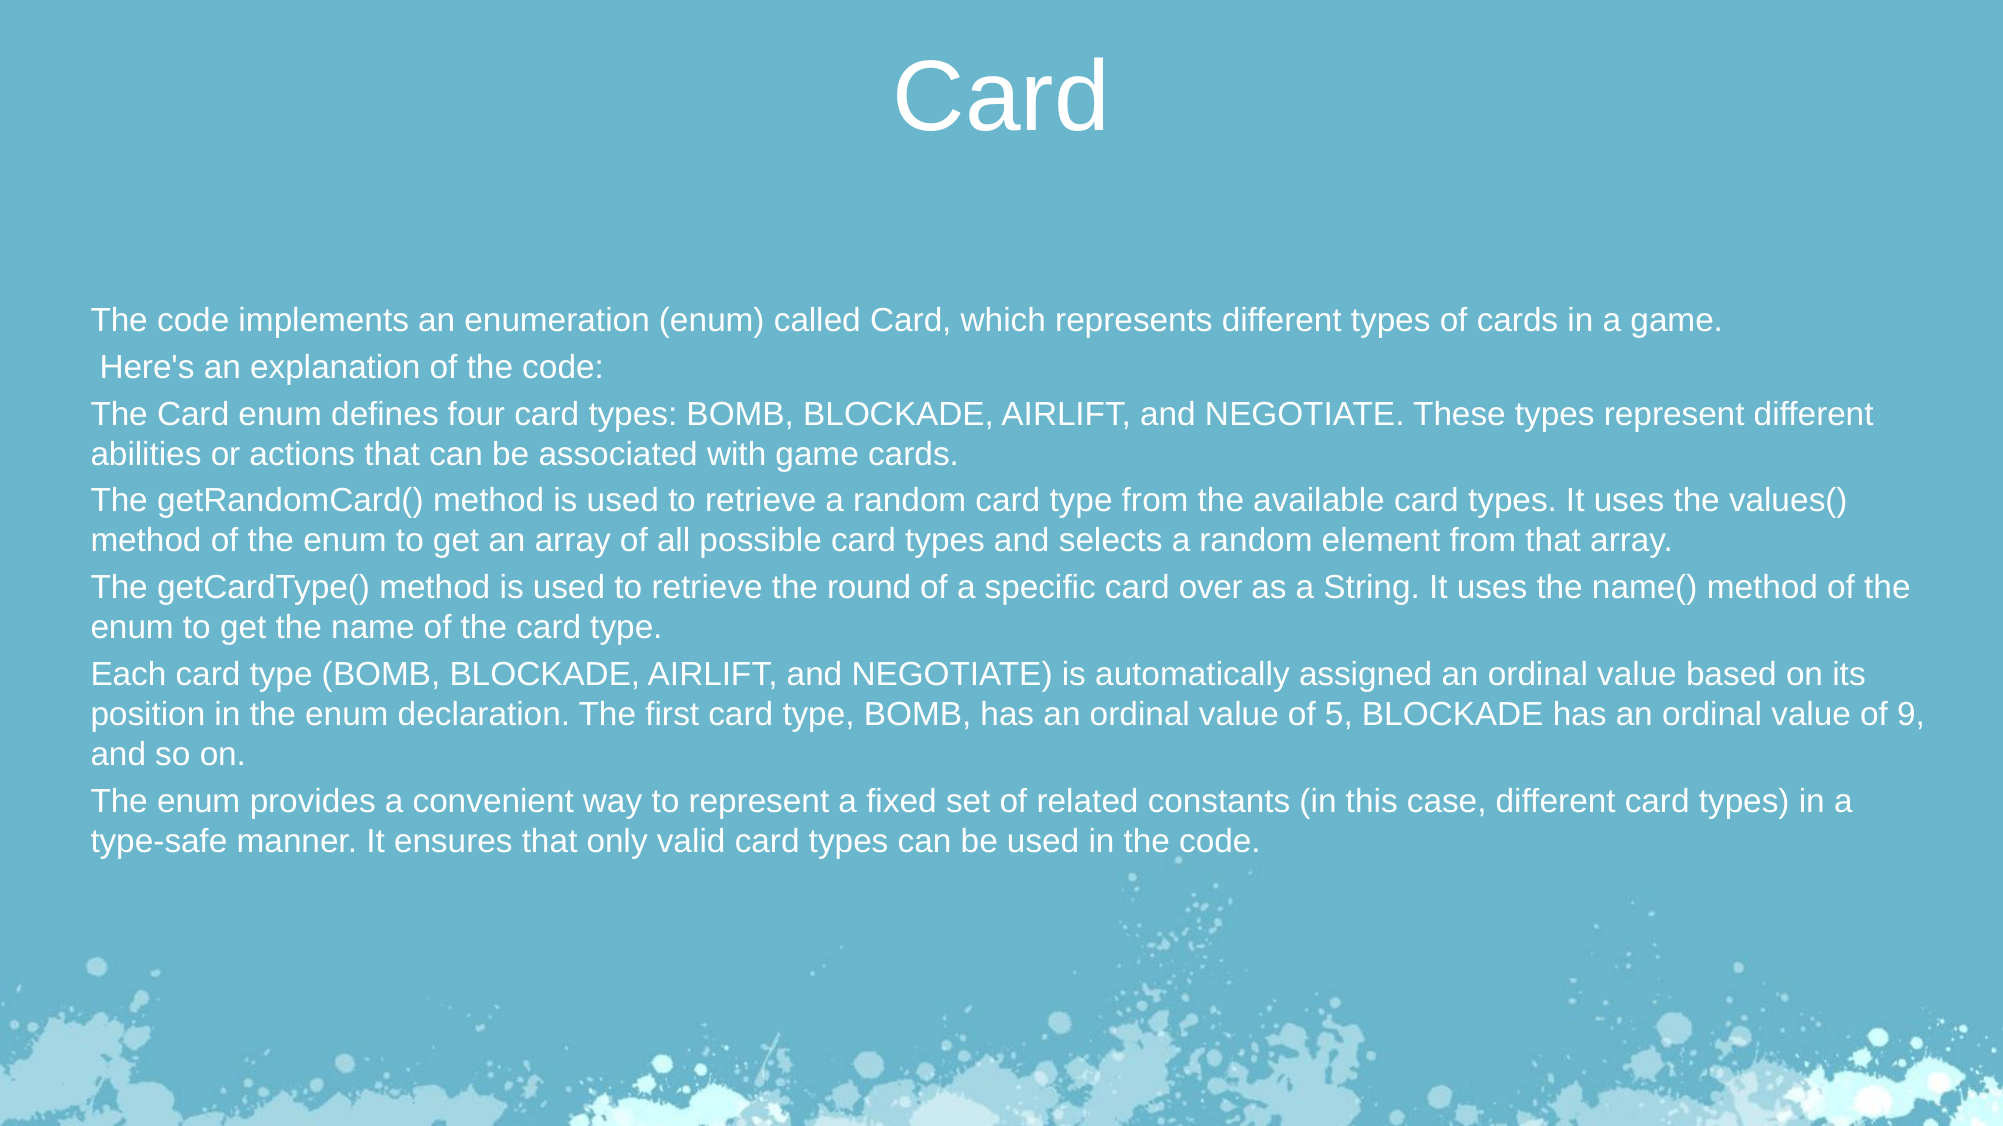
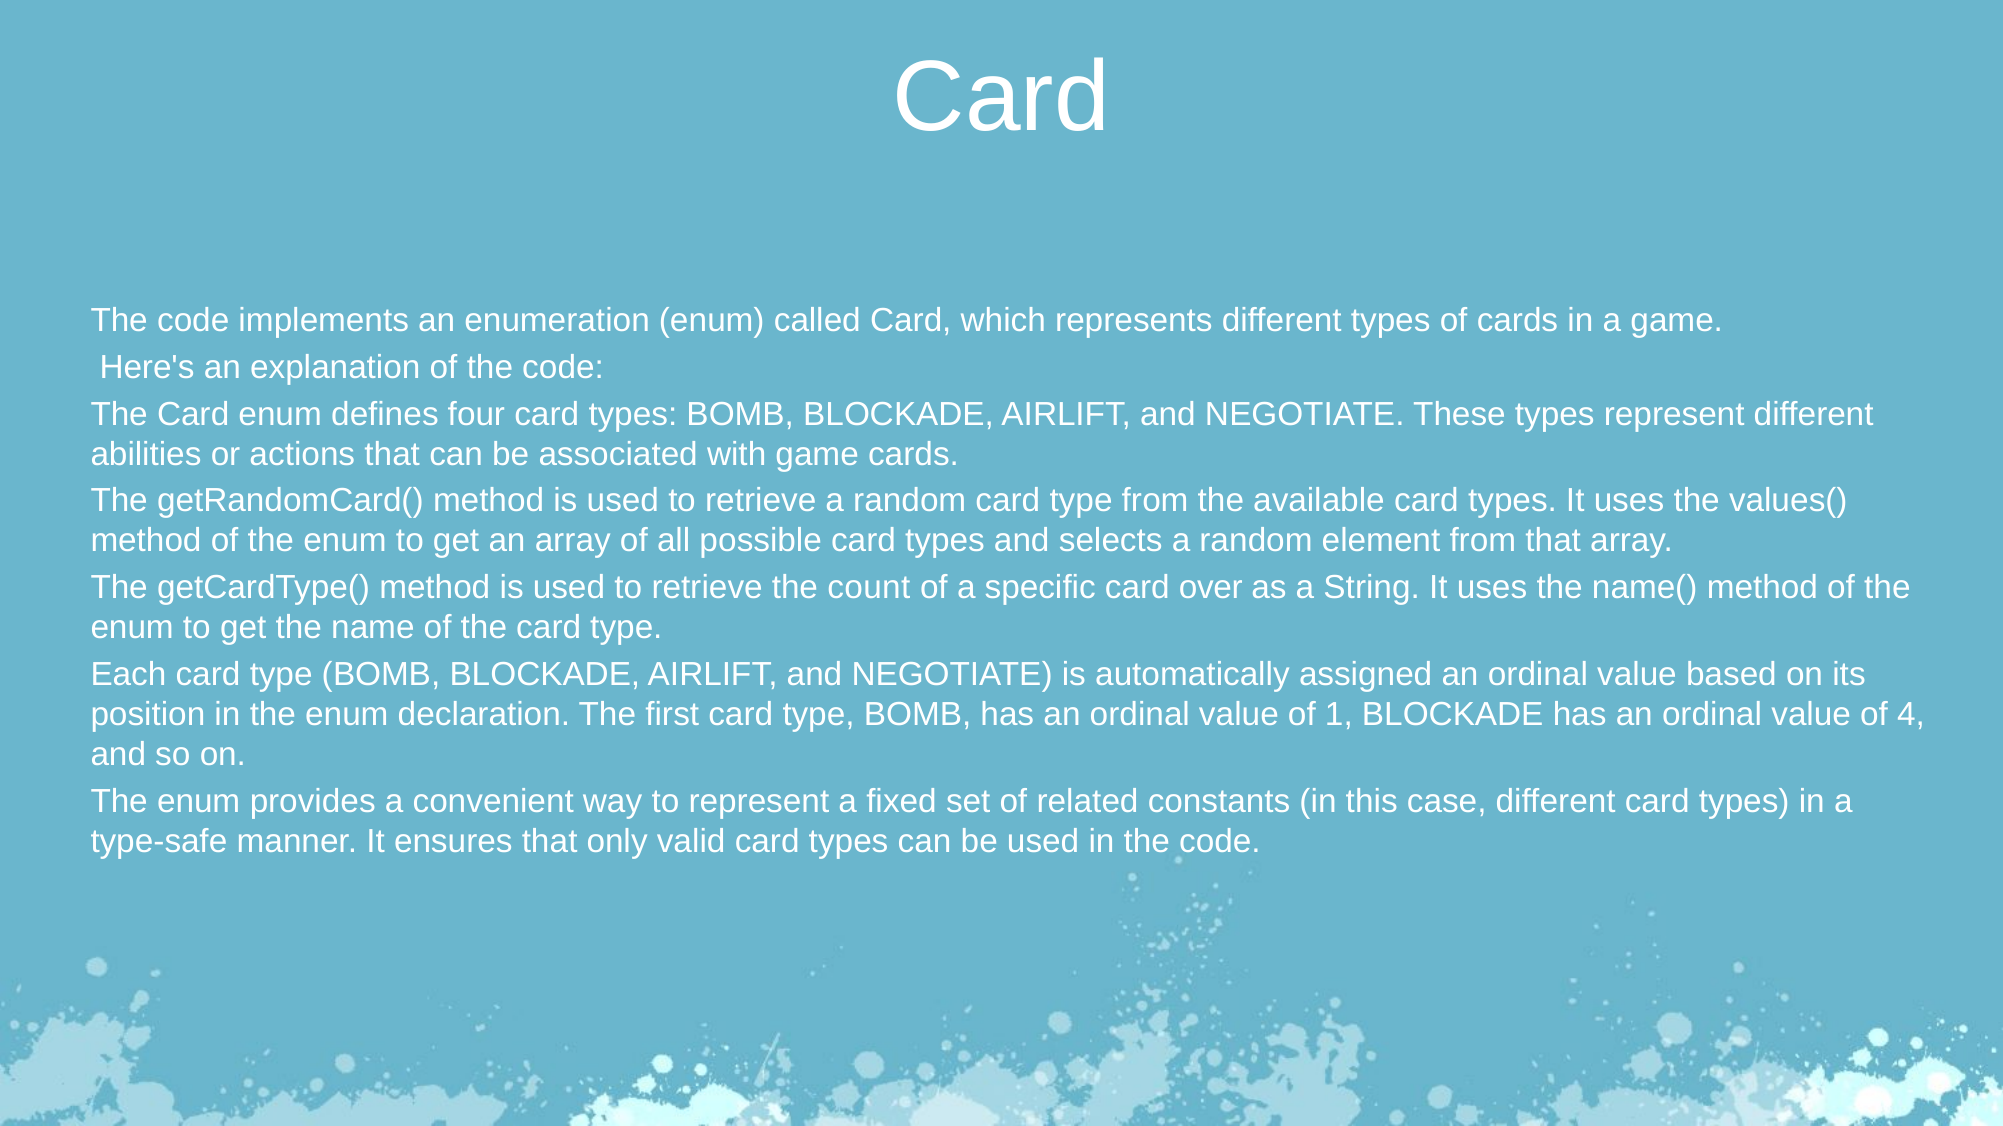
round: round -> count
5: 5 -> 1
9: 9 -> 4
